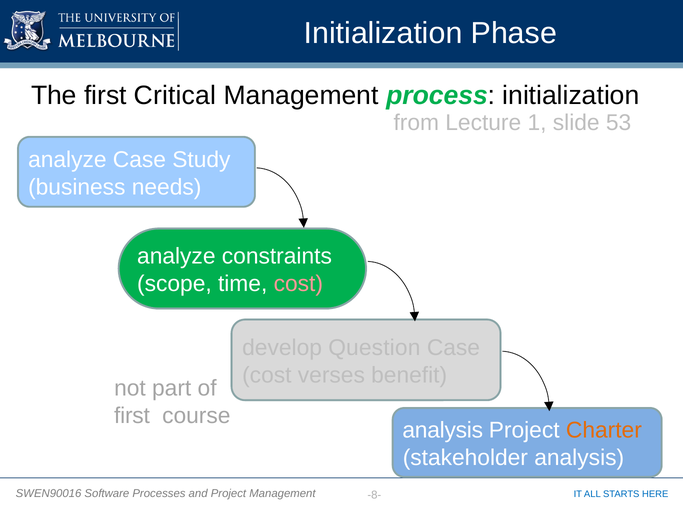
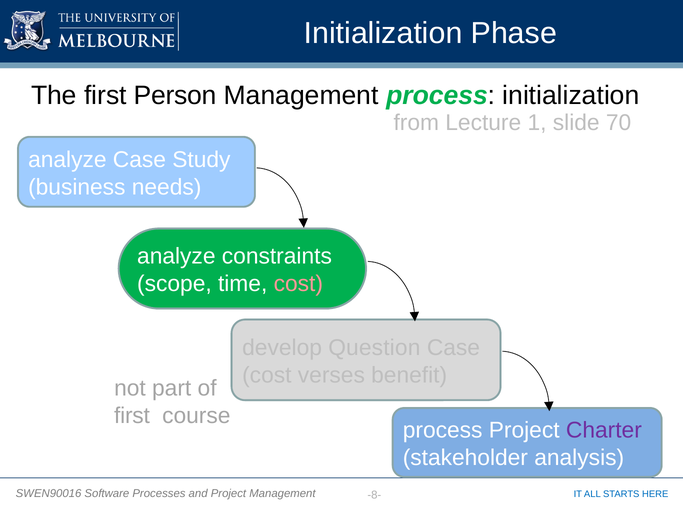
Critical: Critical -> Person
53: 53 -> 70
analysis at (443, 431): analysis -> process
Charter colour: orange -> purple
